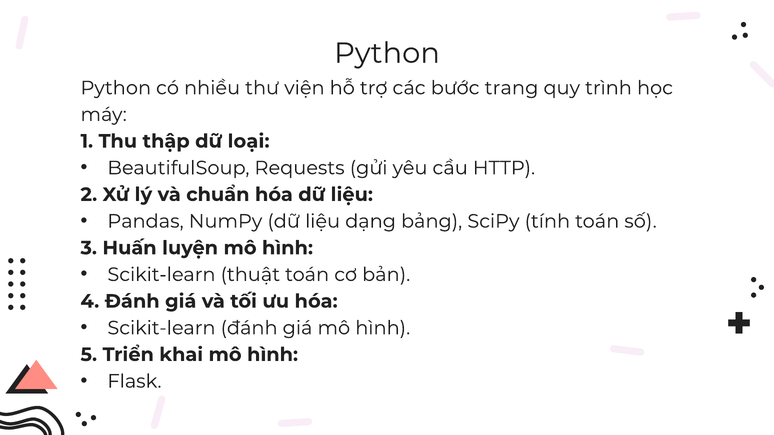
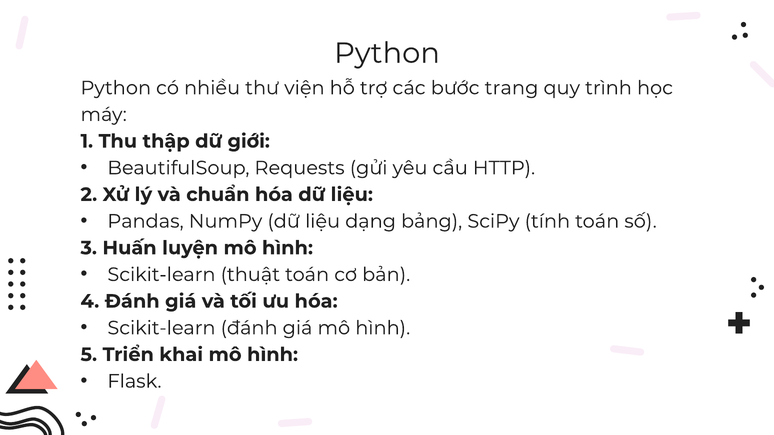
loại: loại -> giới
